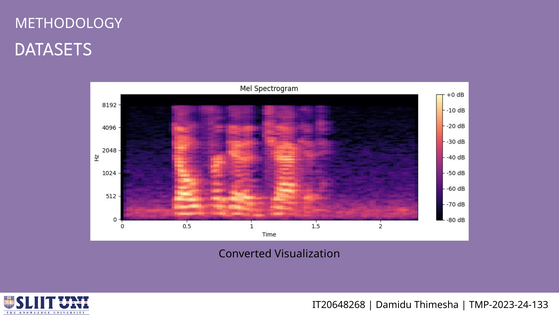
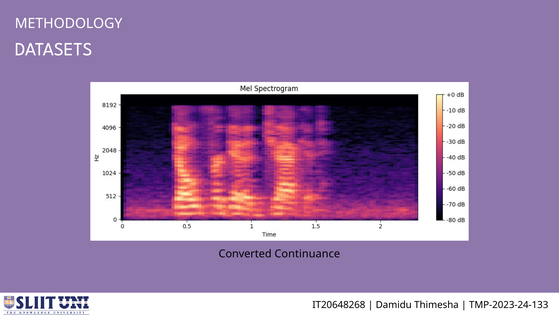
Visualization: Visualization -> Continuance
